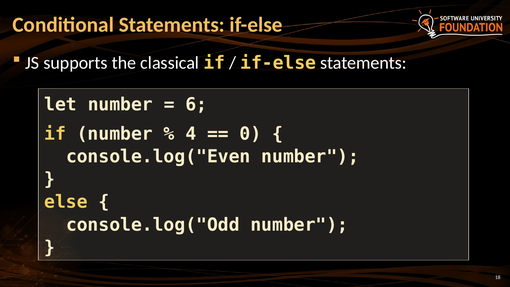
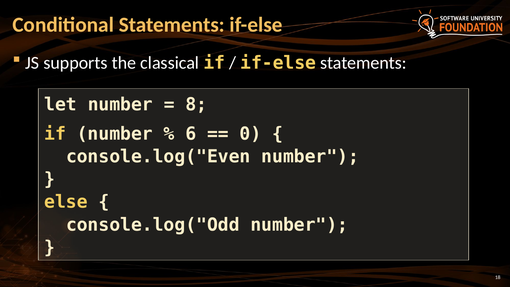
6: 6 -> 8
4: 4 -> 6
